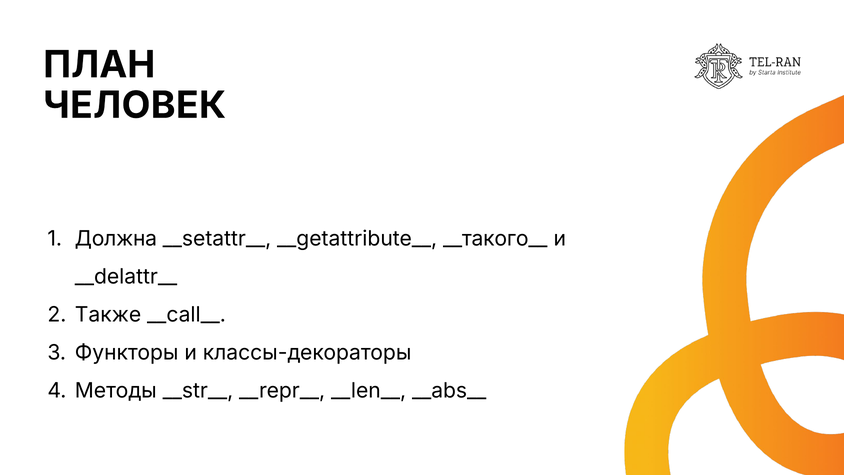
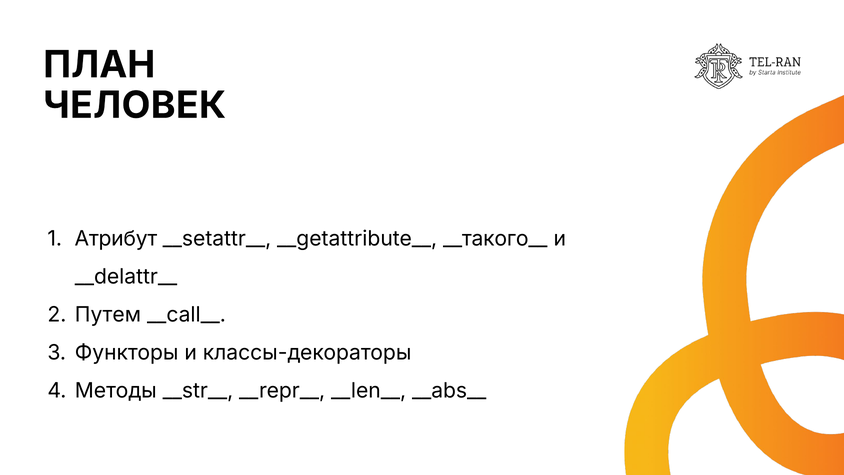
Должна: Должна -> Атрибут
Также: Также -> Путем
